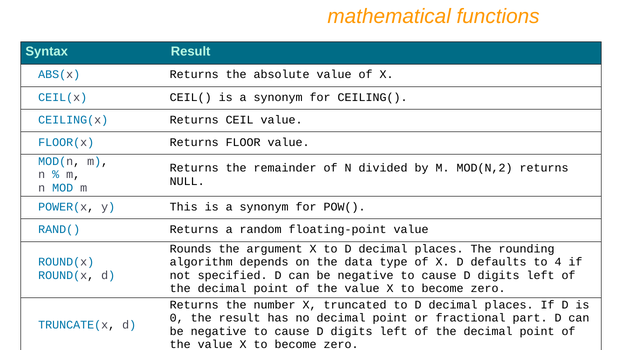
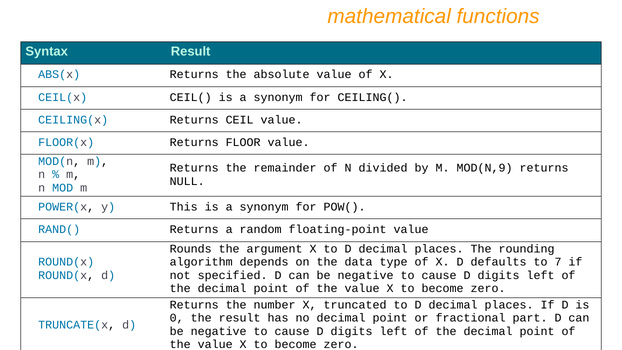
MOD(N,2: MOD(N,2 -> MOD(N,9
4: 4 -> 7
